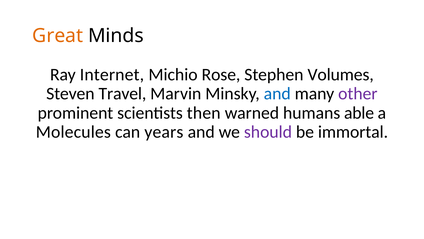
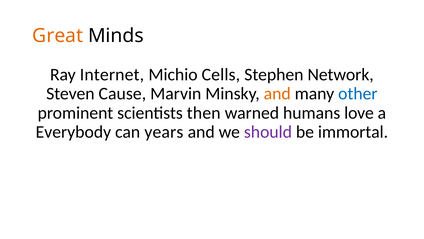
Rose: Rose -> Cells
Volumes: Volumes -> Network
Travel: Travel -> Cause
and at (277, 94) colour: blue -> orange
other colour: purple -> blue
able: able -> love
Molecules: Molecules -> Everybody
